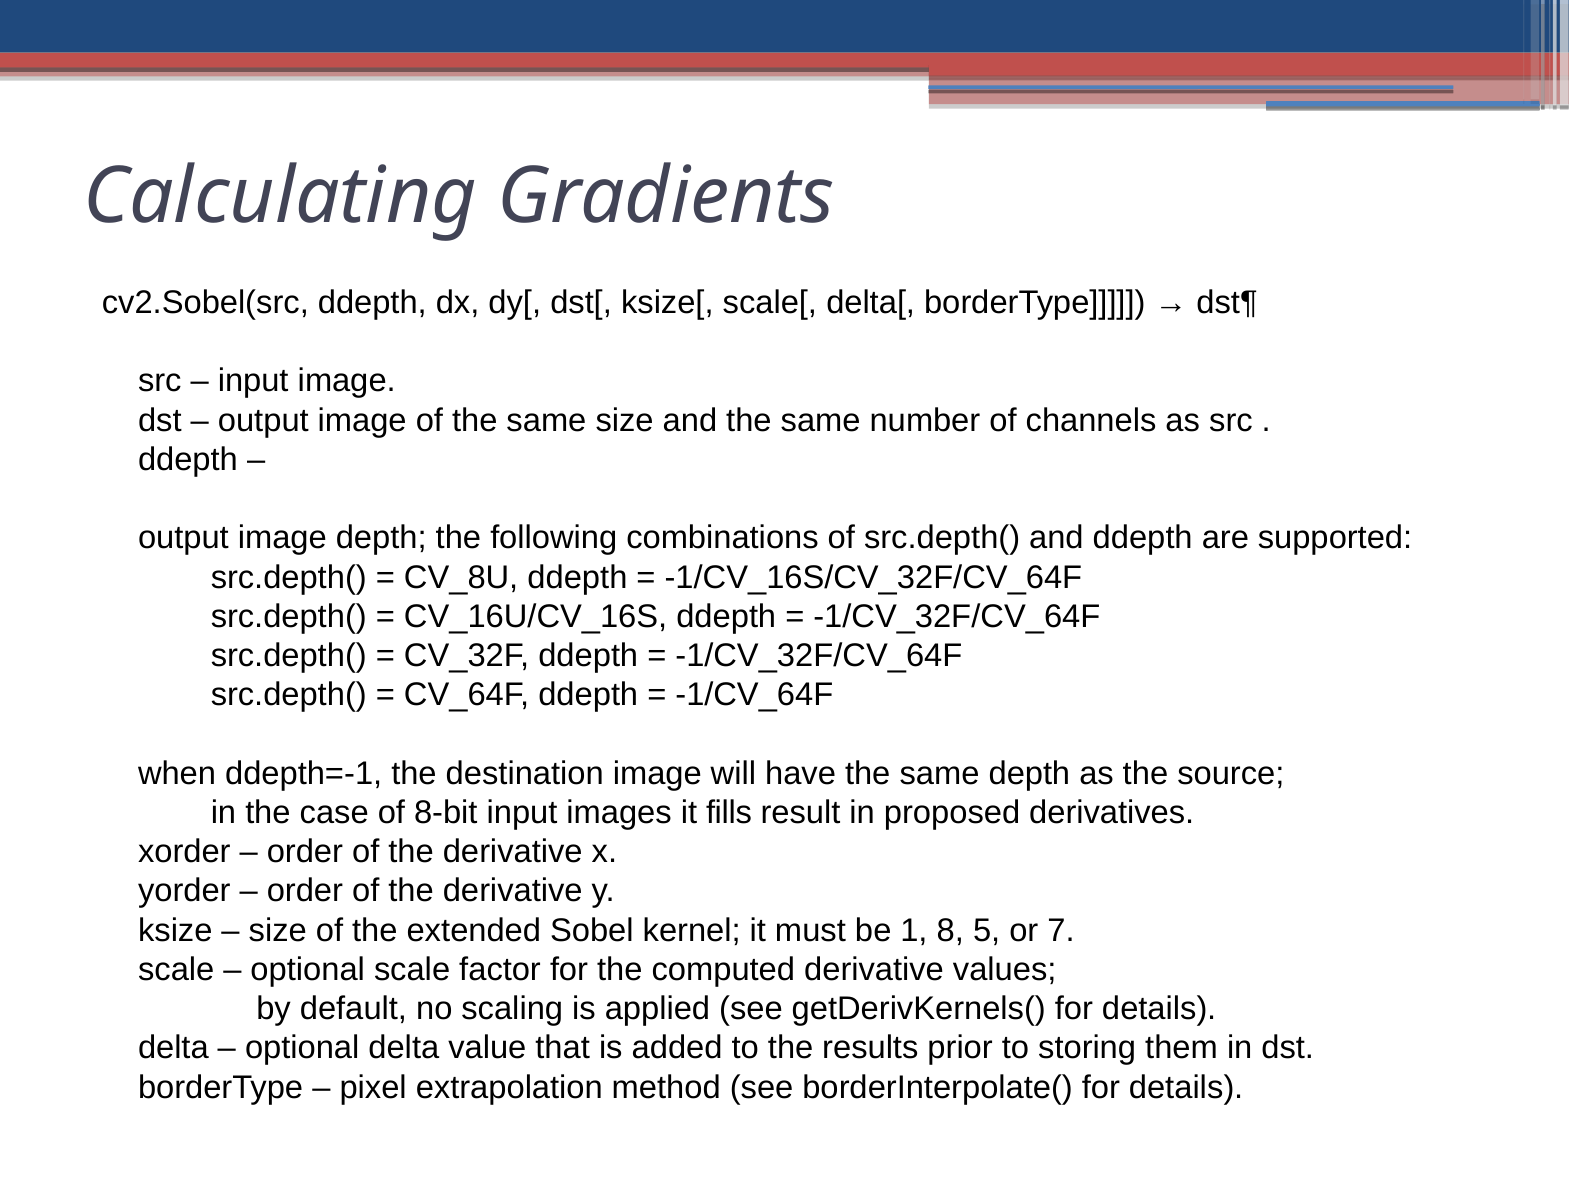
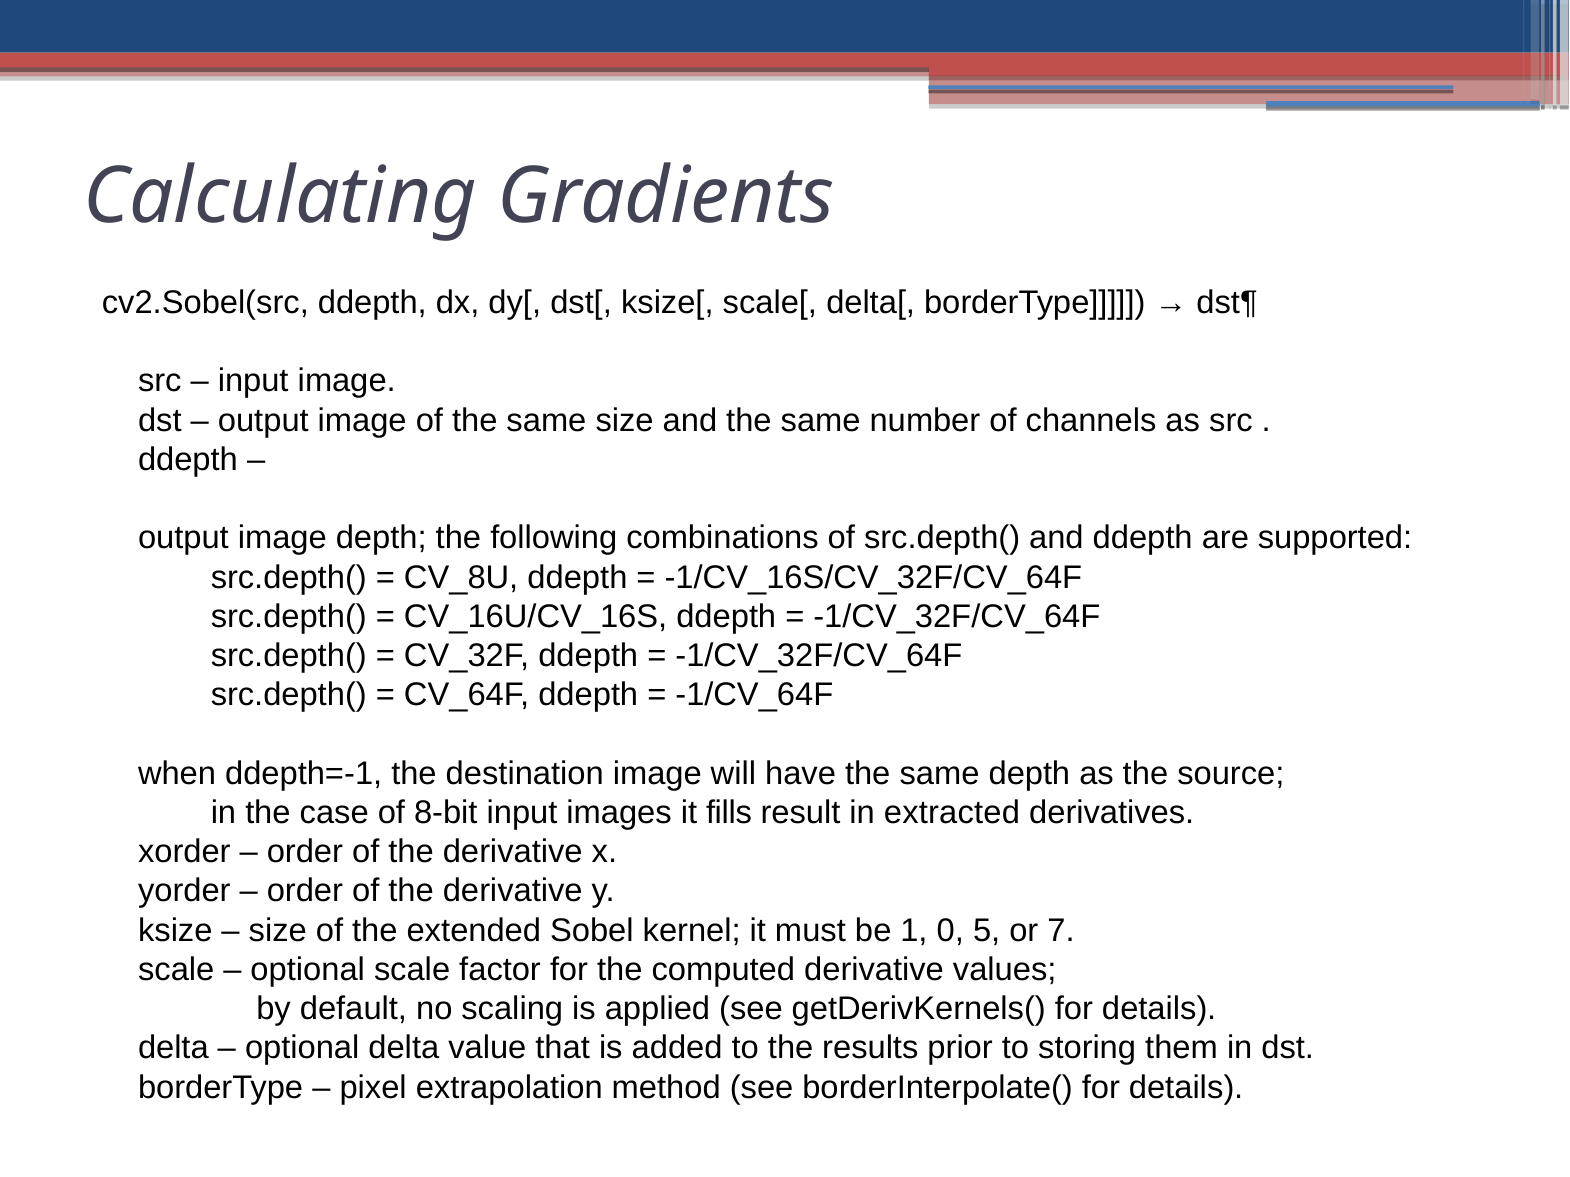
proposed: proposed -> extracted
8: 8 -> 0
